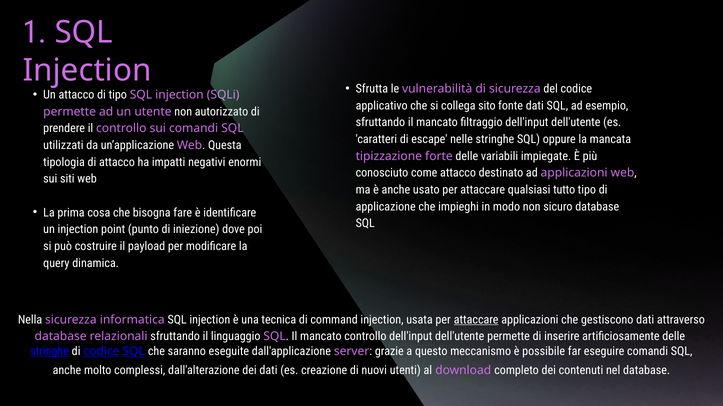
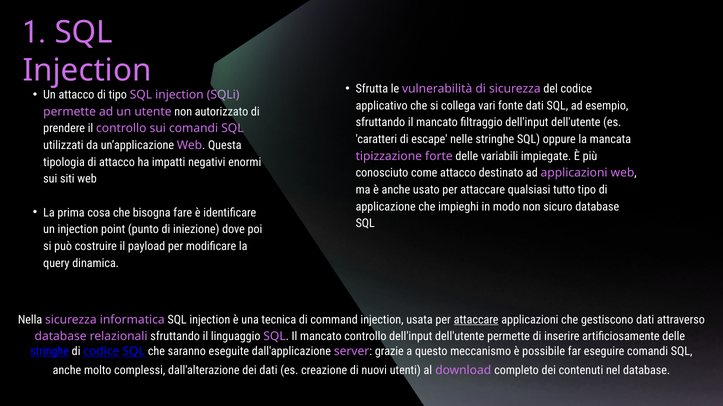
sito: sito -> vari
